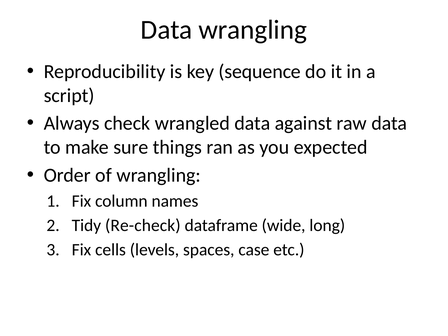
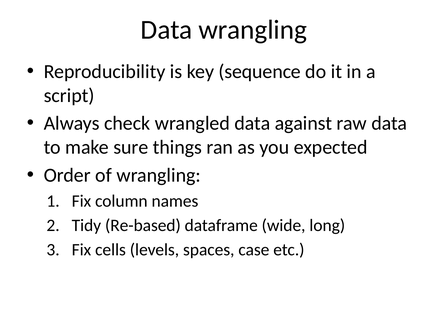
Re-check: Re-check -> Re-based
